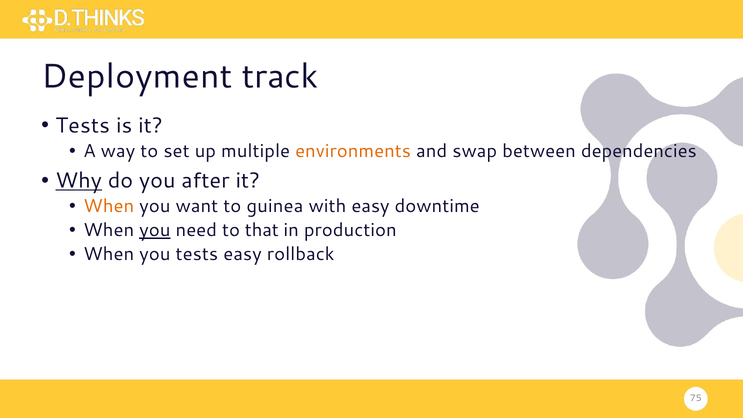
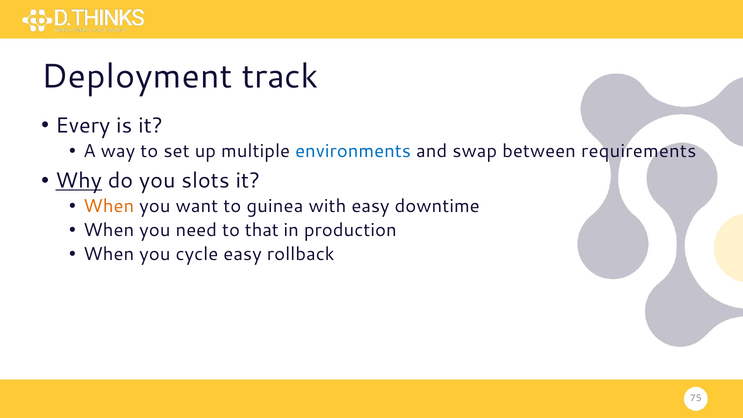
Tests at (83, 126): Tests -> Every
environments colour: orange -> blue
dependencies: dependencies -> requirements
after: after -> slots
you at (155, 230) underline: present -> none
you tests: tests -> cycle
